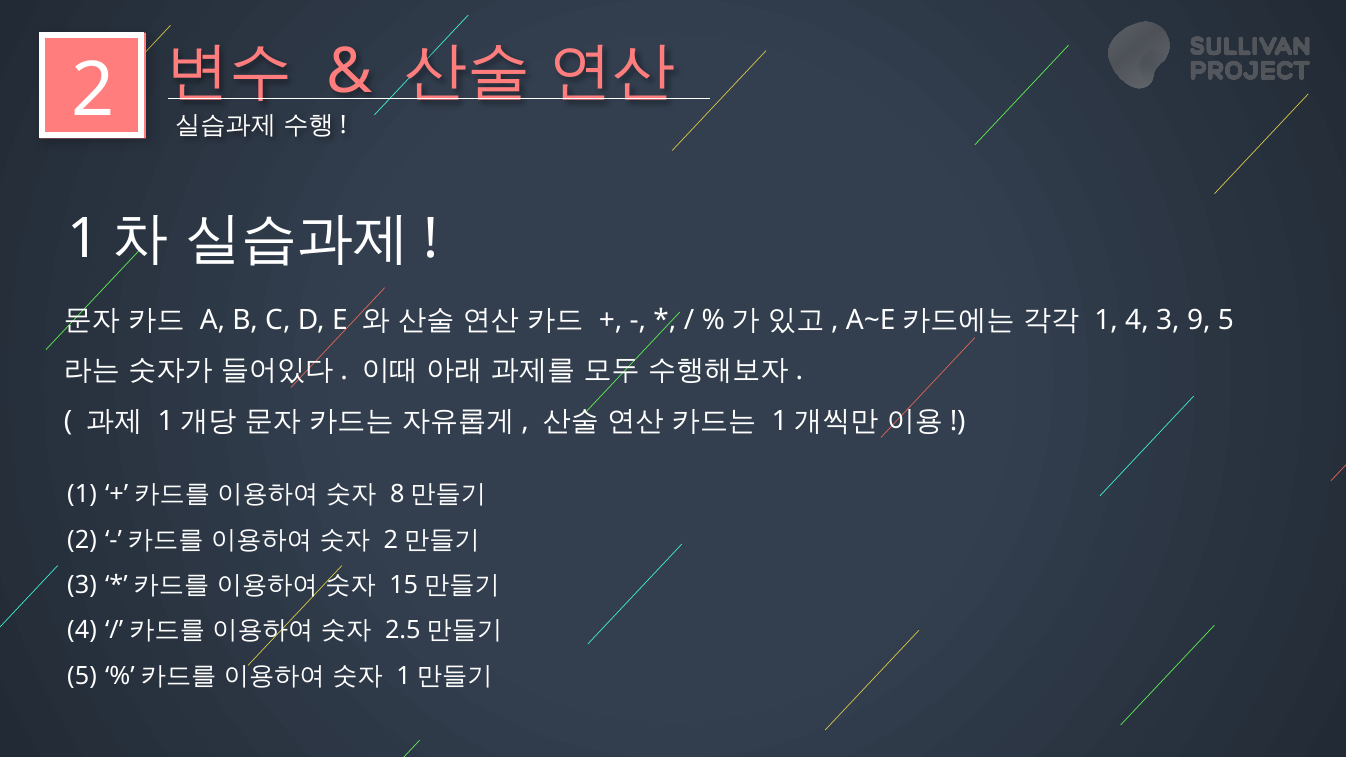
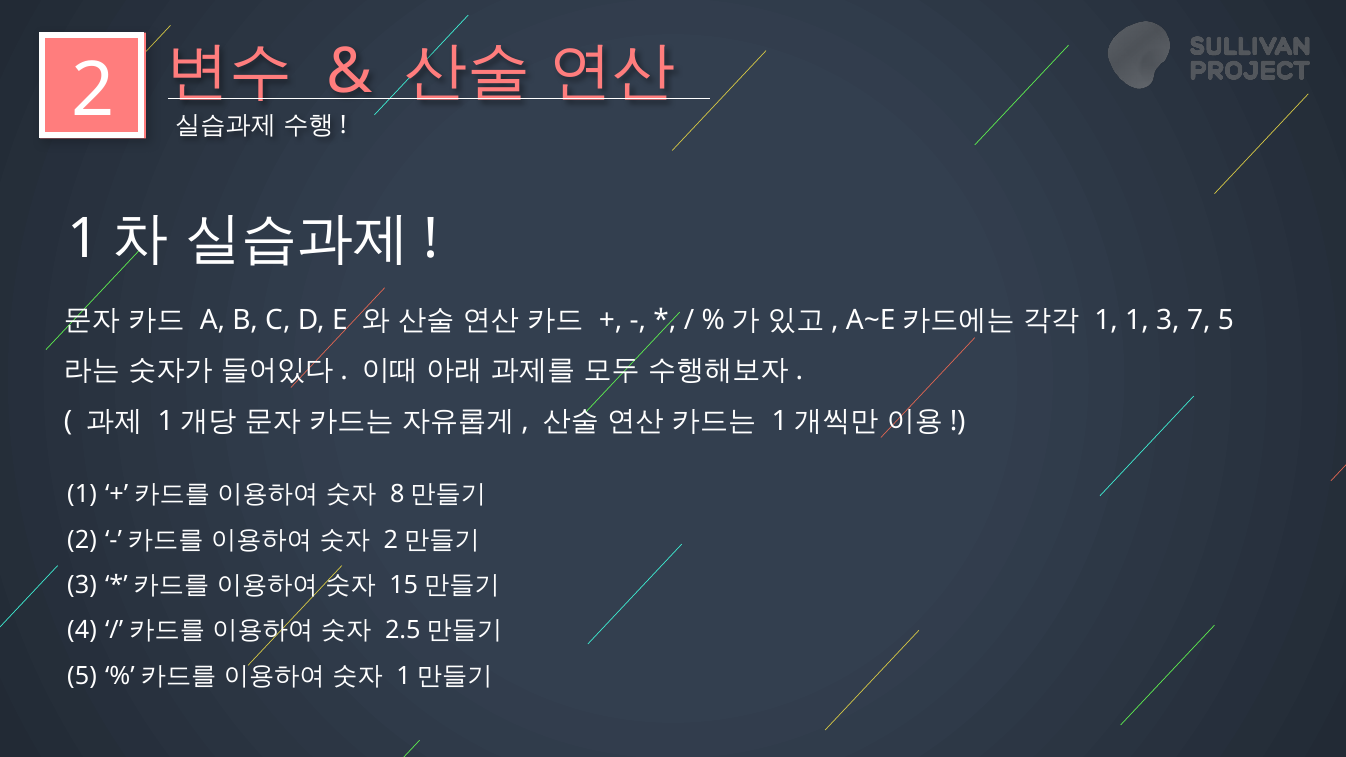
1 4: 4 -> 1
9: 9 -> 7
